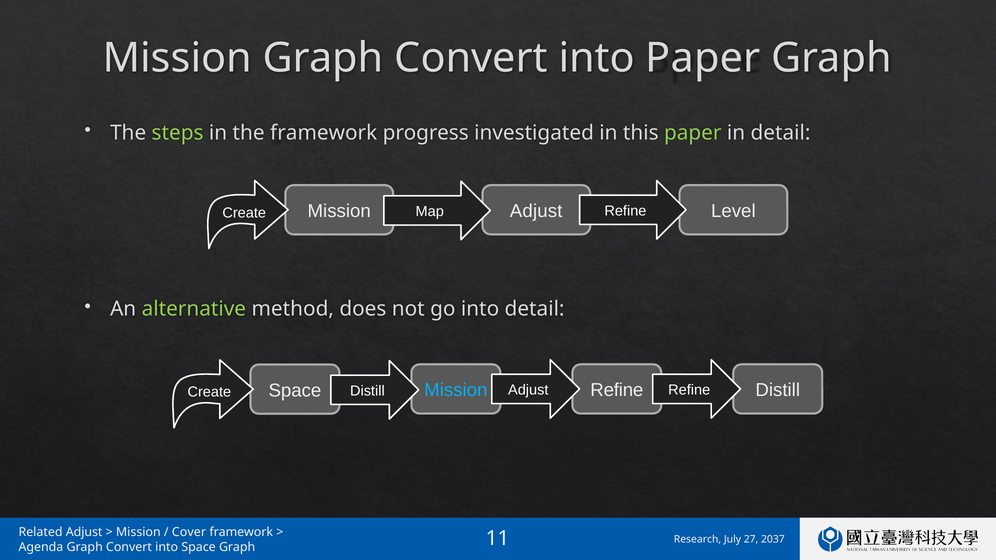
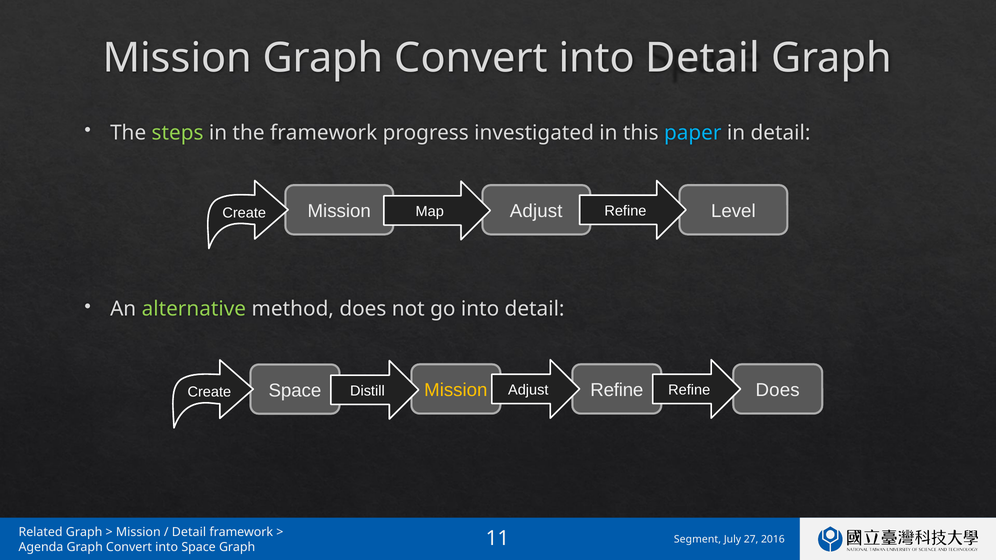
Convert into Paper: Paper -> Detail
paper at (693, 133) colour: light green -> light blue
Mission at (456, 390) colour: light blue -> yellow
Adjust Distill: Distill -> Does
Related Adjust: Adjust -> Graph
Cover at (189, 532): Cover -> Detail
Research: Research -> Segment
2037: 2037 -> 2016
